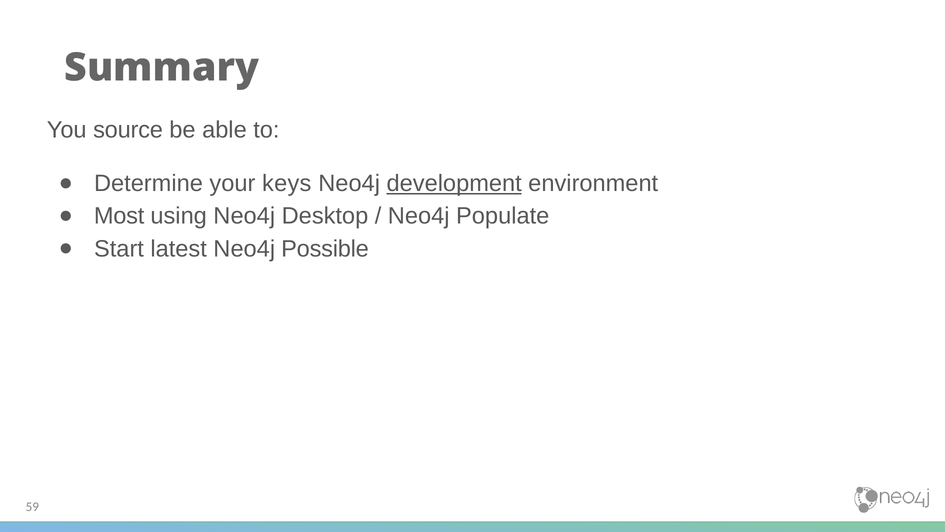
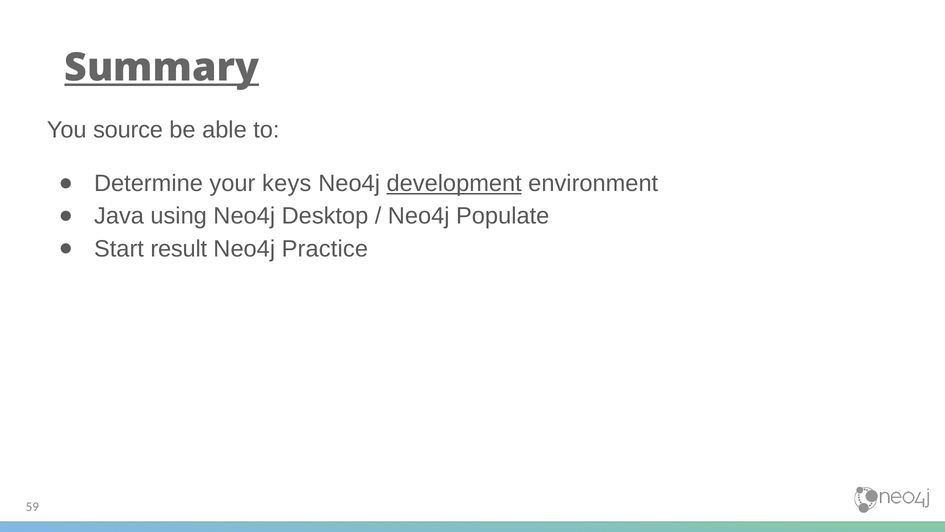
Summary underline: none -> present
Most: Most -> Java
latest: latest -> result
Possible: Possible -> Practice
